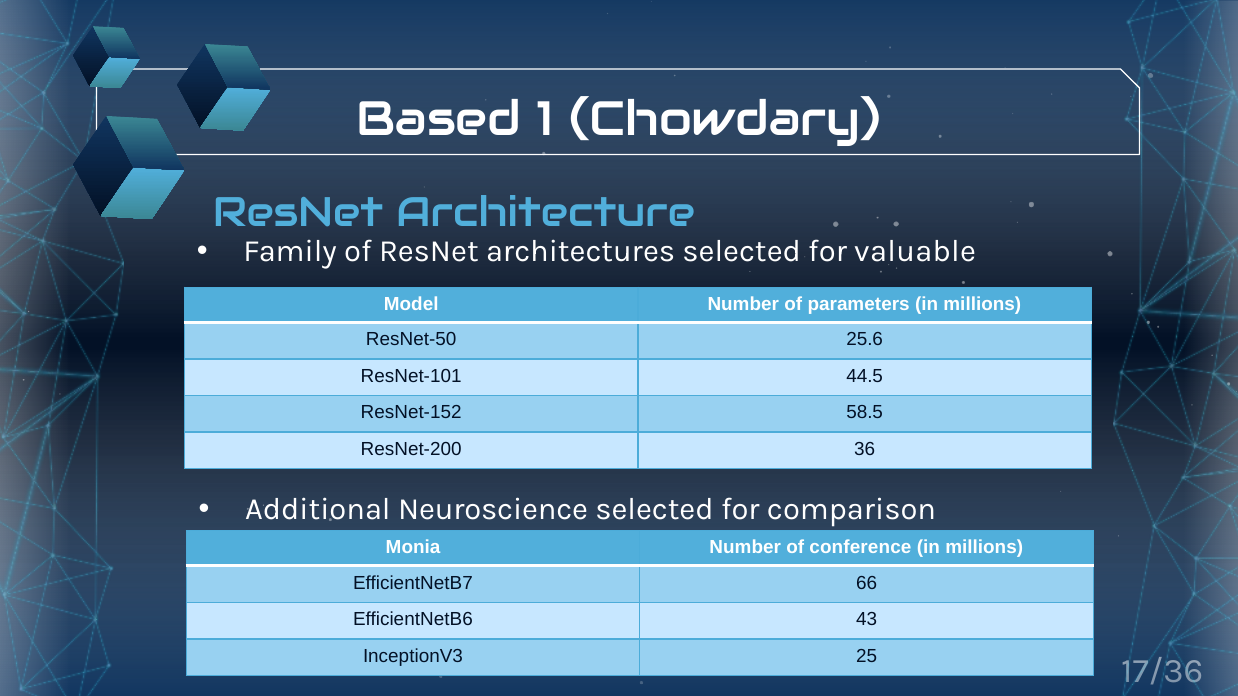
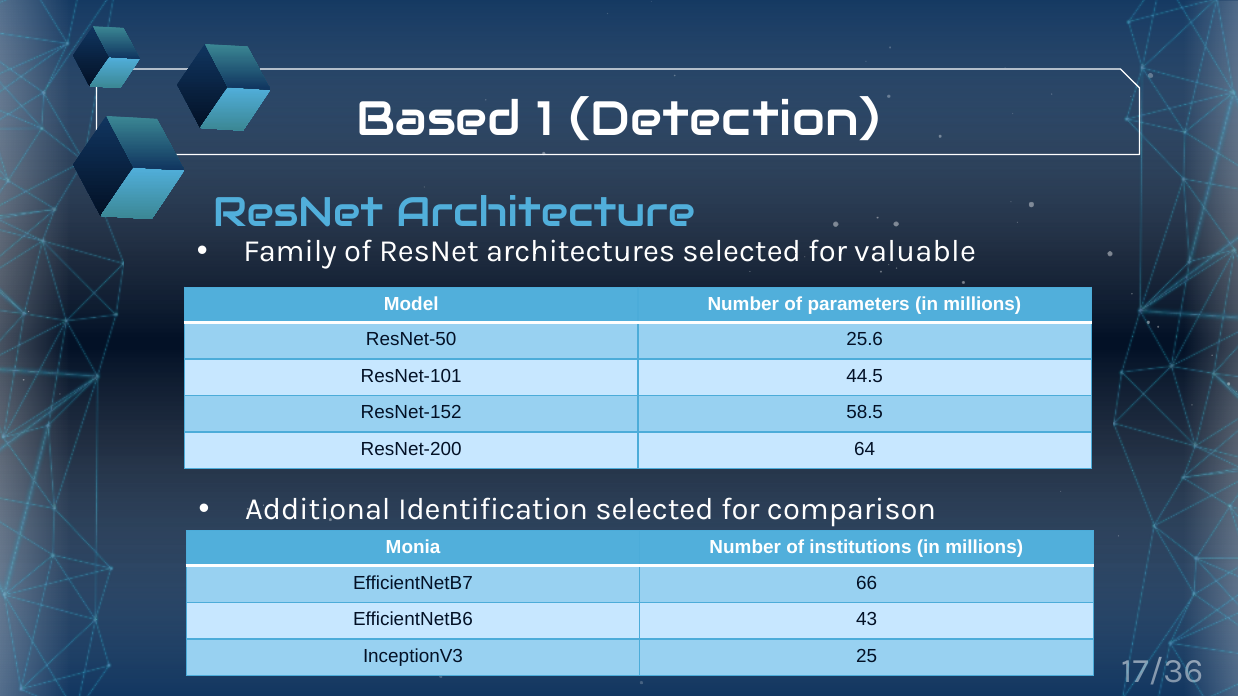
Chowdary: Chowdary -> Detection
36: 36 -> 64
Neuroscience: Neuroscience -> Identification
conference: conference -> institutions
